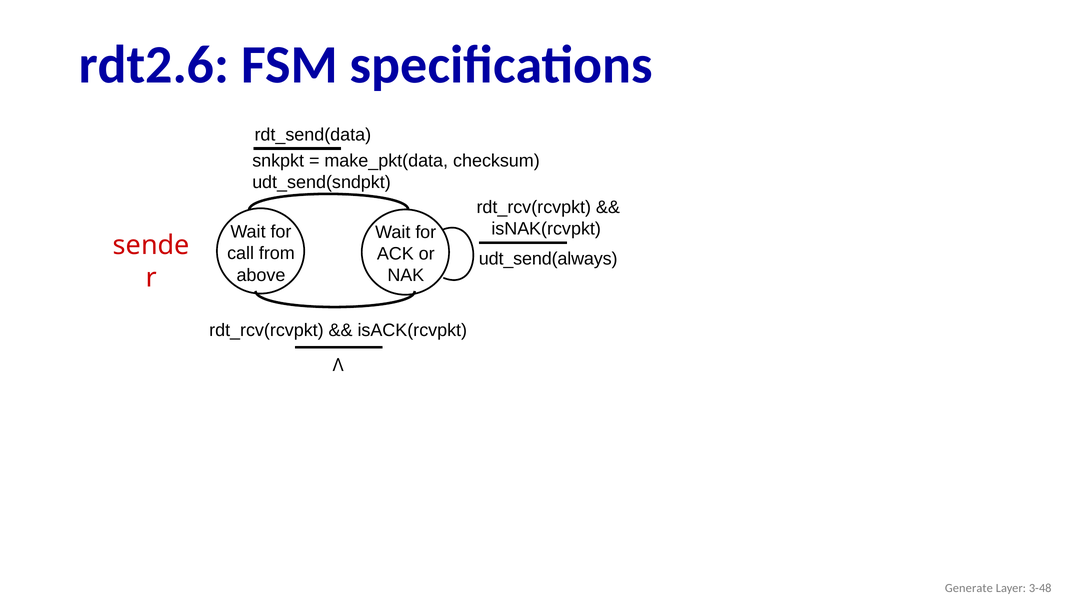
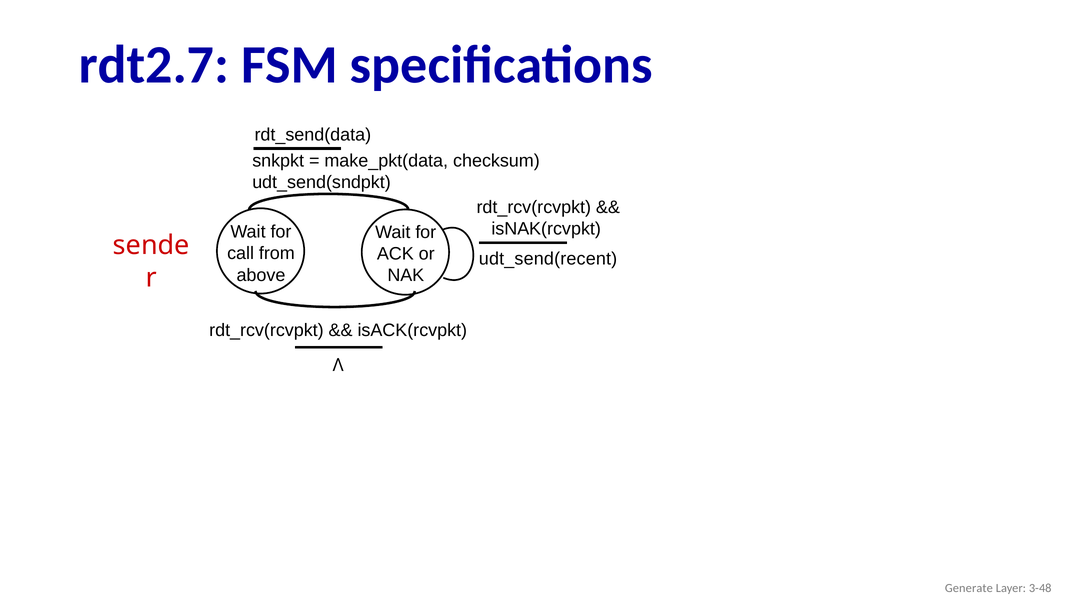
rdt2.6: rdt2.6 -> rdt2.7
udt_send(always: udt_send(always -> udt_send(recent
